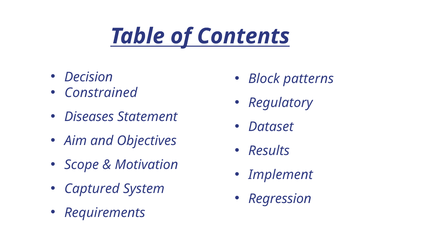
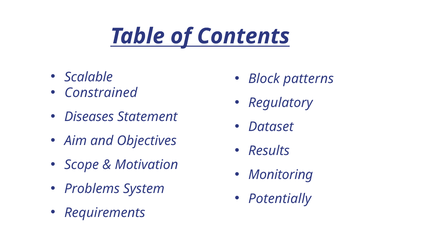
Decision: Decision -> Scalable
Implement: Implement -> Monitoring
Captured: Captured -> Problems
Regression: Regression -> Potentially
